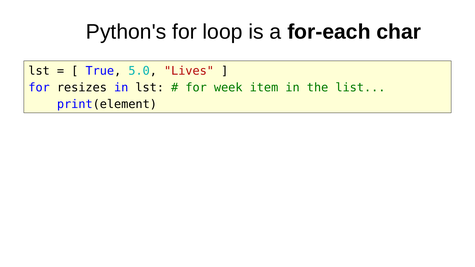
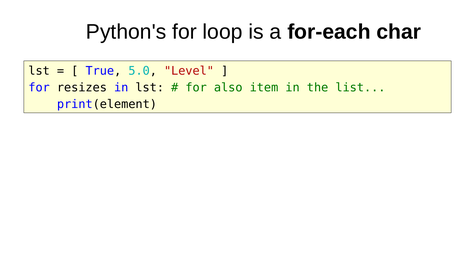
Lives: Lives -> Level
week: week -> also
